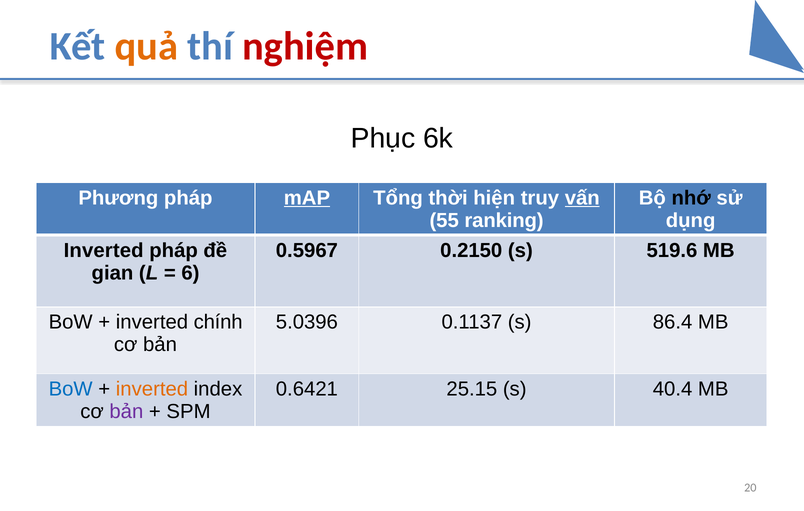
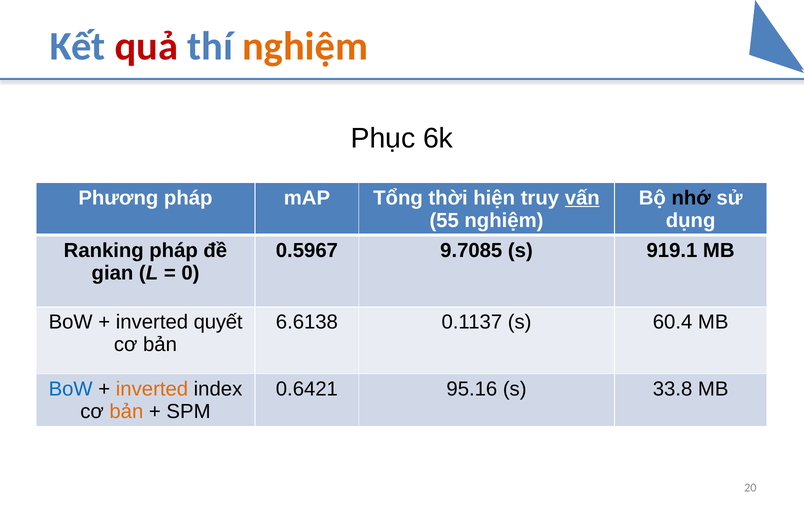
quả colour: orange -> red
nghiệm at (305, 47) colour: red -> orange
mAP underline: present -> none
55 ranking: ranking -> nghiệm
Inverted at (104, 251): Inverted -> Ranking
0.2150: 0.2150 -> 9.7085
519.6: 519.6 -> 919.1
6: 6 -> 0
chính: chính -> quyết
5.0396: 5.0396 -> 6.6138
86.4: 86.4 -> 60.4
25.15: 25.15 -> 95.16
40.4: 40.4 -> 33.8
bản at (126, 412) colour: purple -> orange
